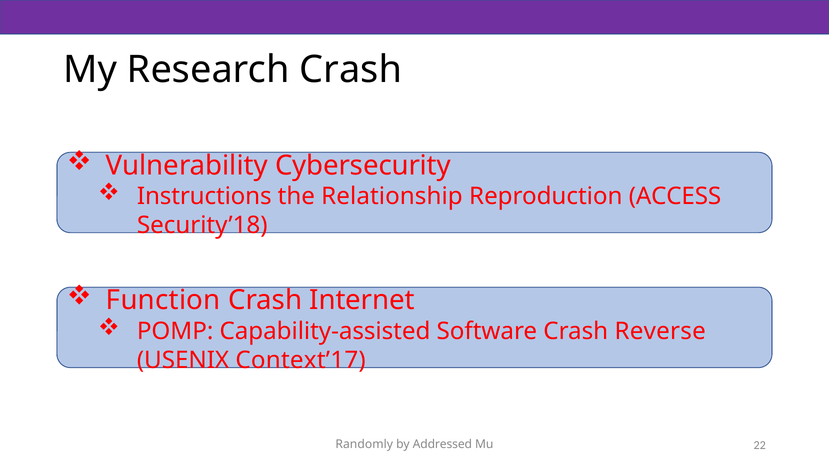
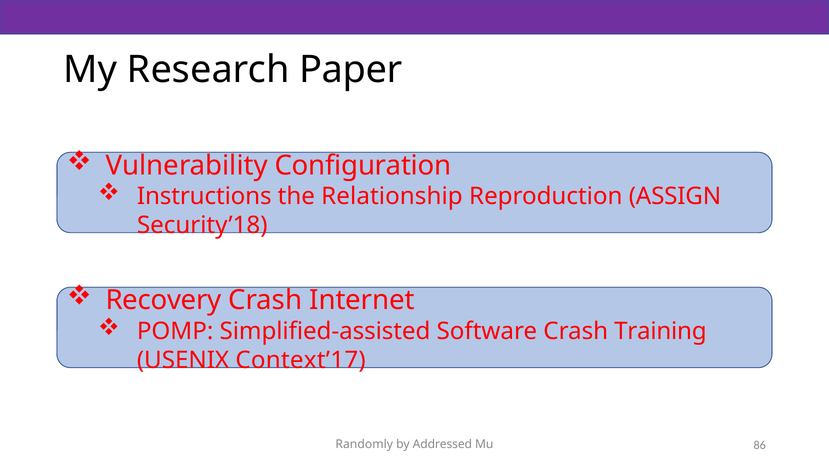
Research Crash: Crash -> Paper
Cybersecurity: Cybersecurity -> Configuration
ACCESS: ACCESS -> ASSIGN
Function: Function -> Recovery
Capability-assisted: Capability-assisted -> Simplified-assisted
Reverse: Reverse -> Training
22: 22 -> 86
